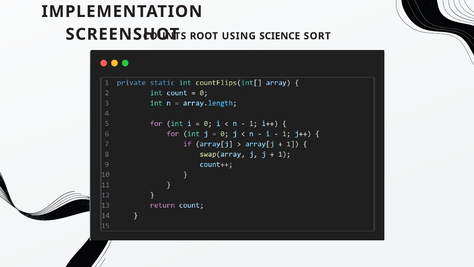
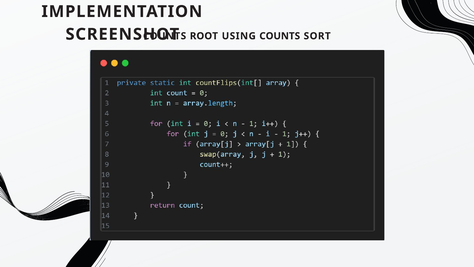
USING SCIENCE: SCIENCE -> COUNTS
